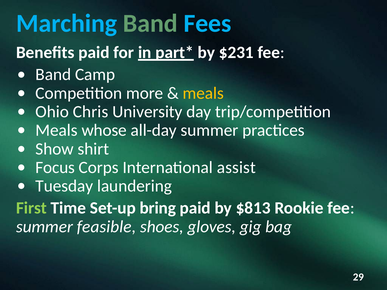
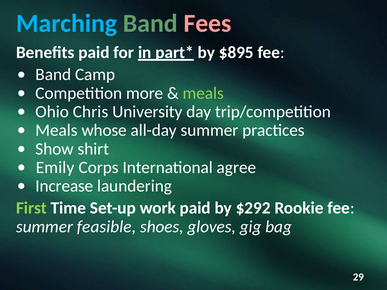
Fees colour: light blue -> pink
$231: $231 -> $895
meals at (203, 93) colour: yellow -> light green
Focus: Focus -> Emily
assist: assist -> agree
Tuesday: Tuesday -> Increase
bring: bring -> work
$813: $813 -> $292
